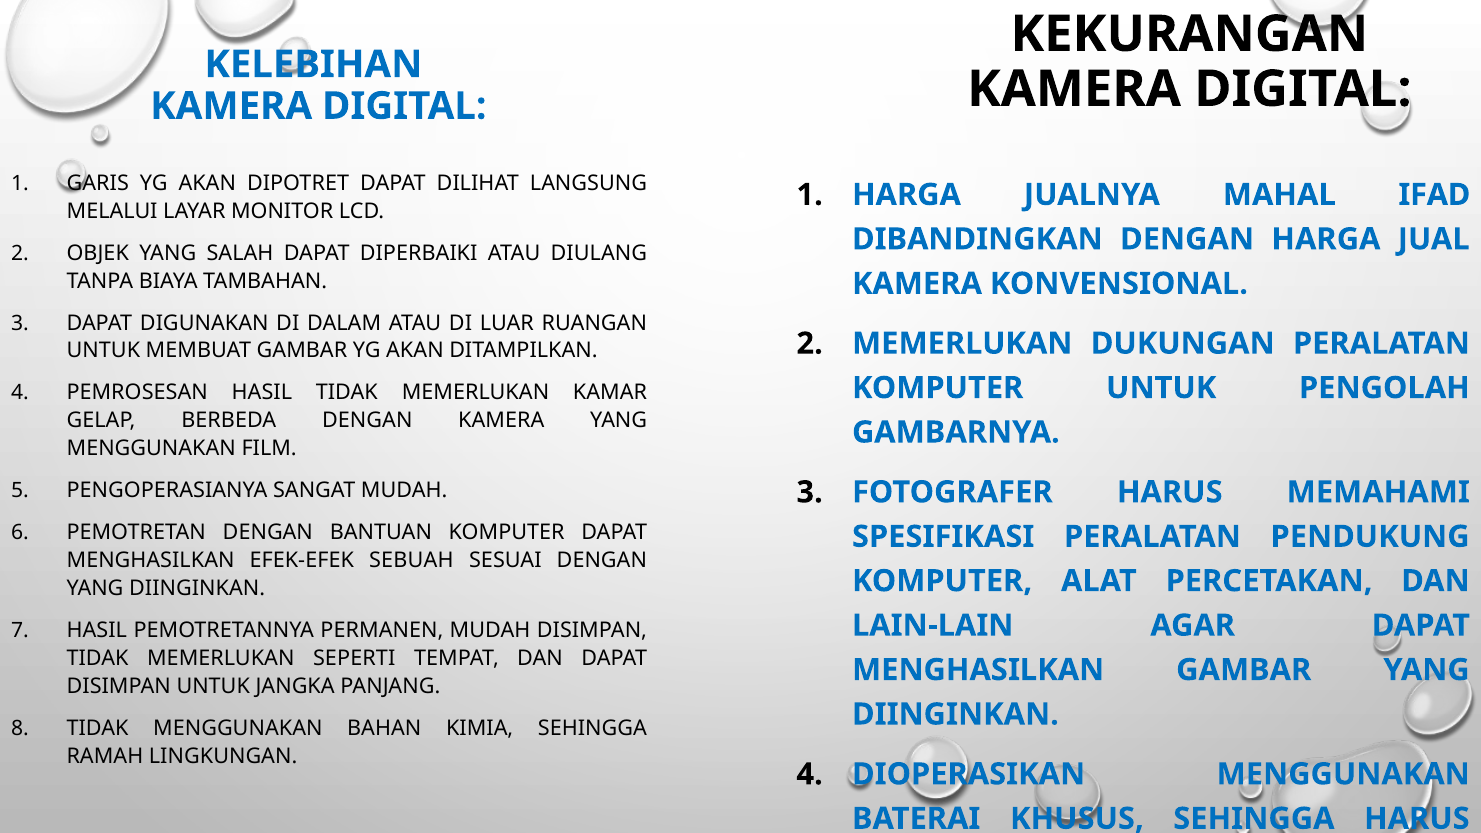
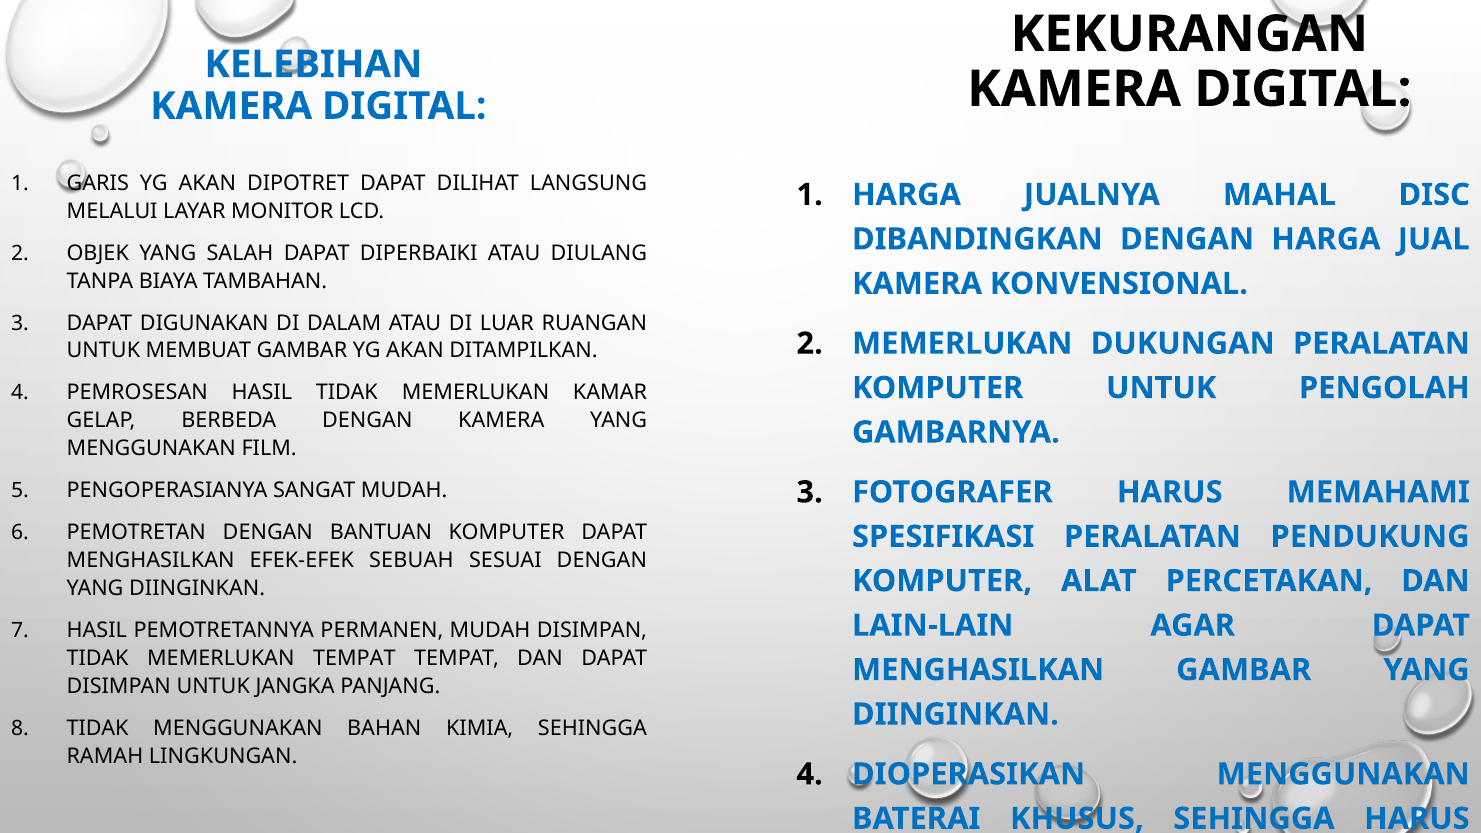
IFAD: IFAD -> DISC
MEMERLUKAN SEPERTI: SEPERTI -> TEMPAT
